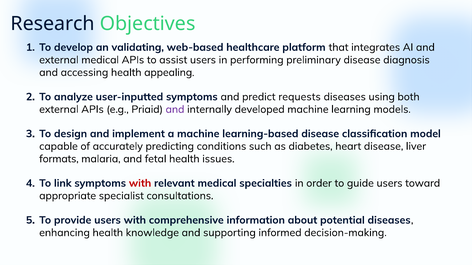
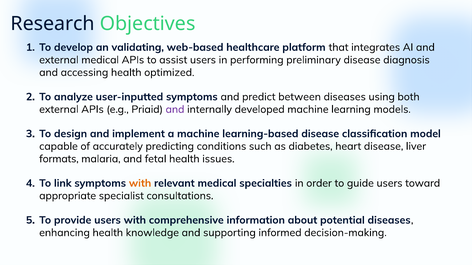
appealing: appealing -> optimized
requests: requests -> between
with at (140, 184) colour: red -> orange
